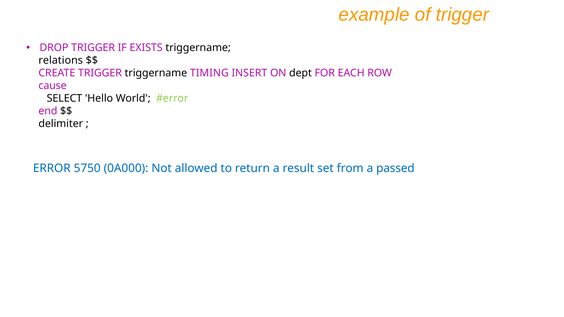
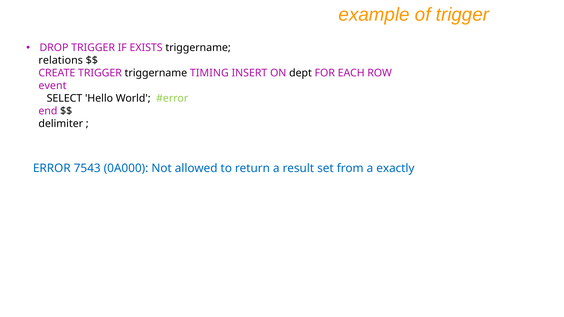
cause: cause -> event
5750: 5750 -> 7543
passed: passed -> exactly
